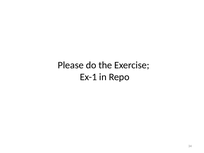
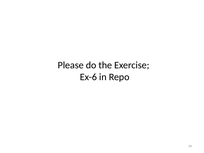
Ex-1: Ex-1 -> Ex-6
